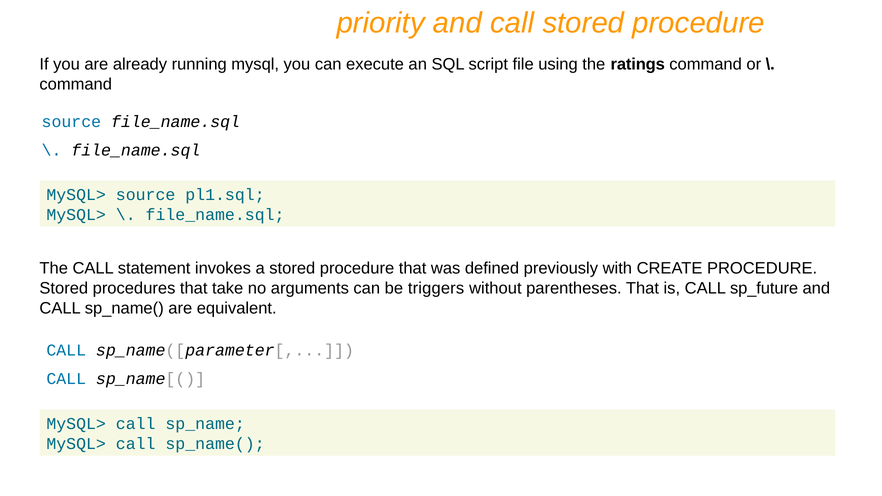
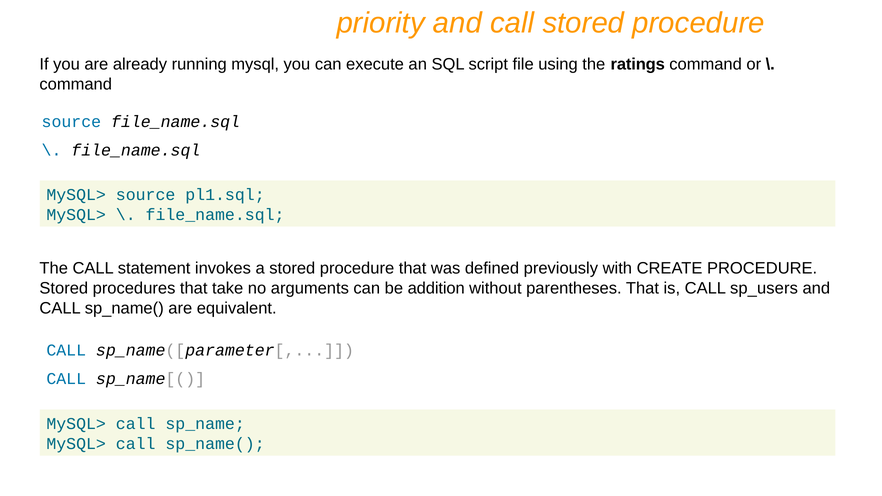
triggers: triggers -> addition
sp_future: sp_future -> sp_users
